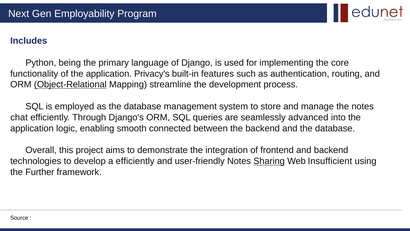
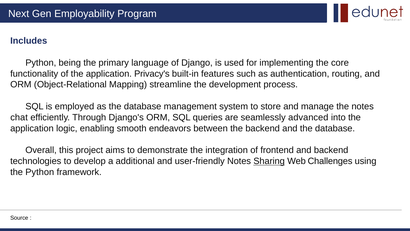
Object-Relational underline: present -> none
connected: connected -> endeavors
a efficiently: efficiently -> additional
Insufficient: Insufficient -> Challenges
the Further: Further -> Python
